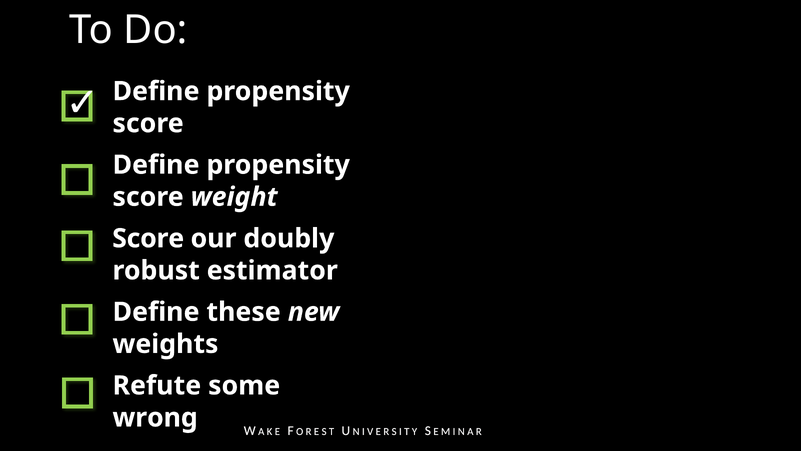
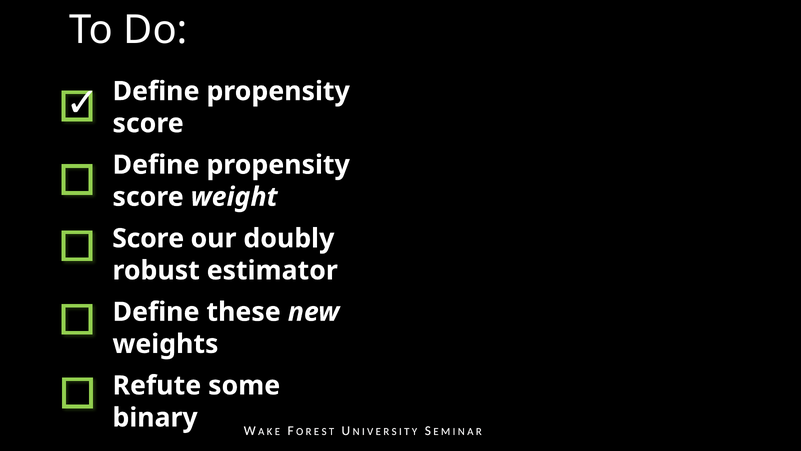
wrong: wrong -> binary
